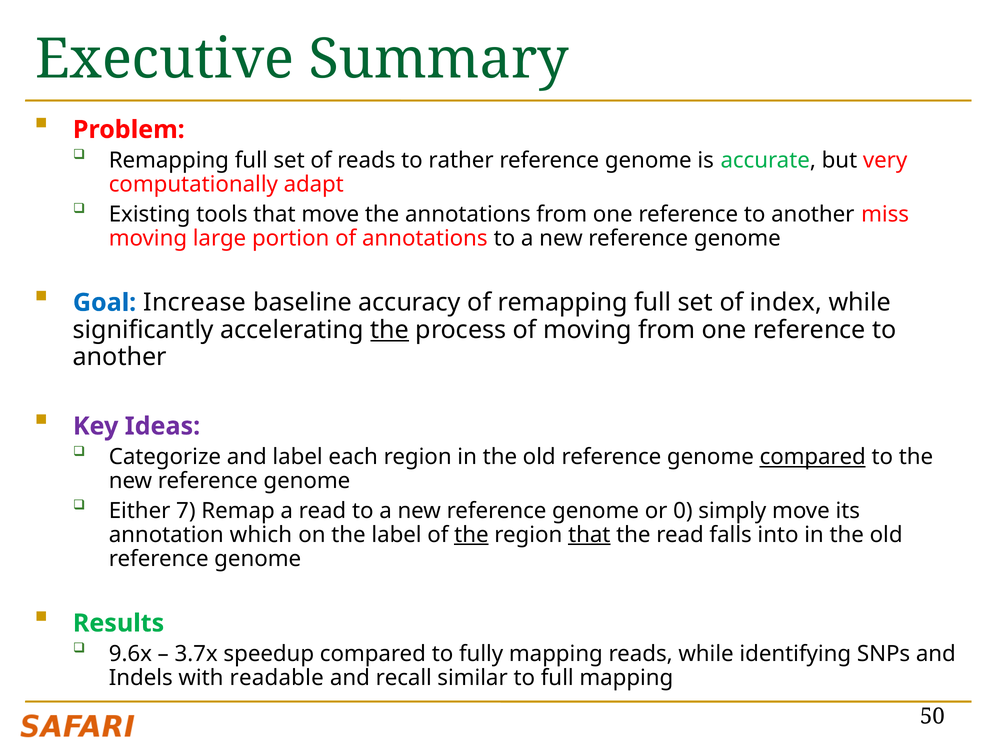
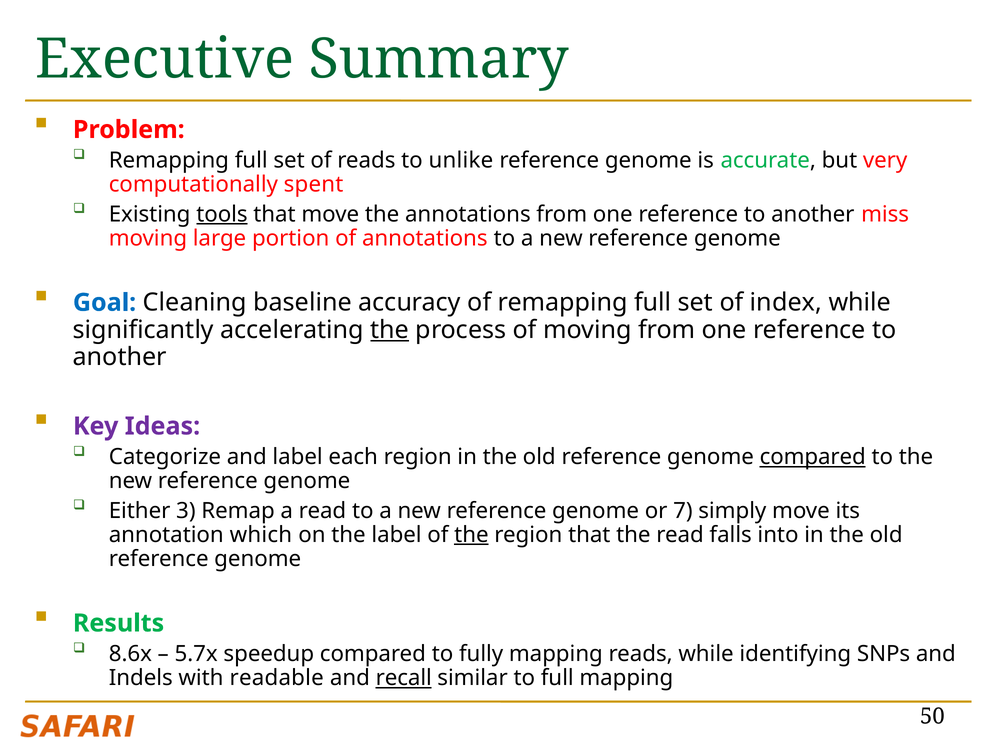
rather: rather -> unlike
adapt: adapt -> spent
tools underline: none -> present
Increase: Increase -> Cleaning
7: 7 -> 3
0: 0 -> 7
that at (589, 535) underline: present -> none
9.6x: 9.6x -> 8.6x
3.7x: 3.7x -> 5.7x
recall underline: none -> present
